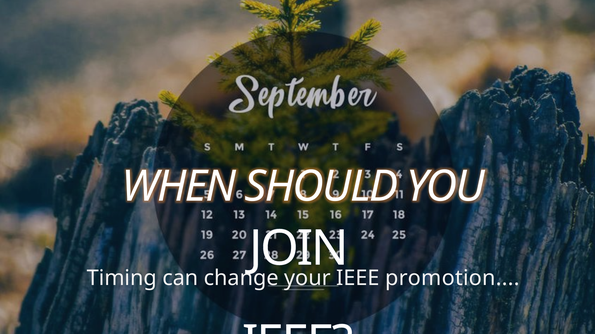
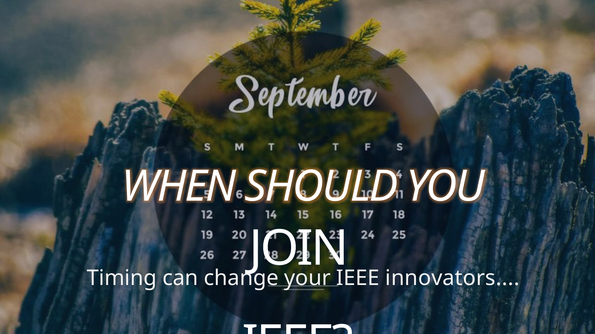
promotion: promotion -> innovators
